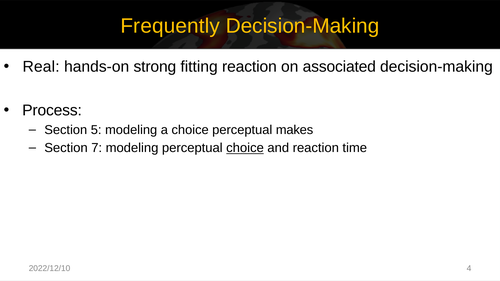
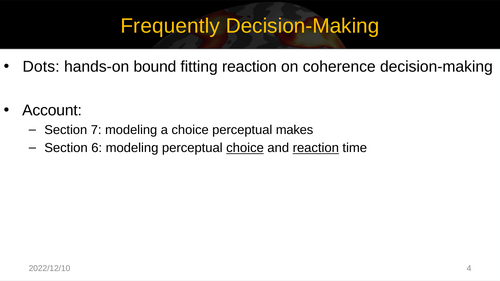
Real: Real -> Dots
strong: strong -> bound
associated: associated -> coherence
Process: Process -> Account
5: 5 -> 7
7: 7 -> 6
reaction at (316, 148) underline: none -> present
